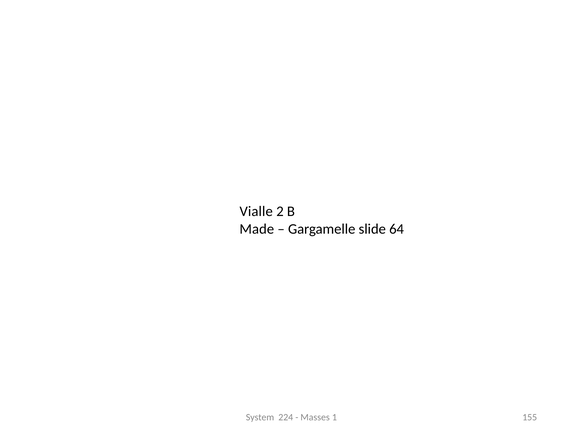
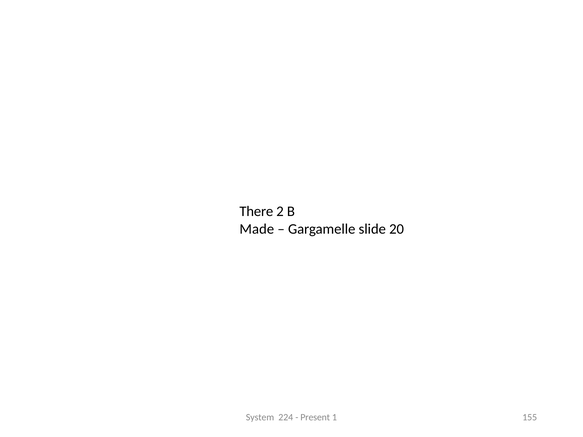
Vialle: Vialle -> There
64: 64 -> 20
Masses: Masses -> Present
